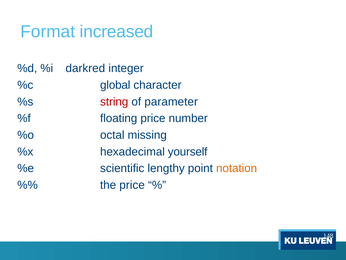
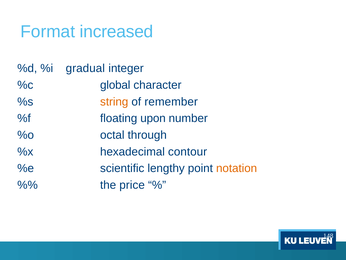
darkred: darkred -> gradual
string colour: red -> orange
parameter: parameter -> remember
floating price: price -> upon
missing: missing -> through
yourself: yourself -> contour
